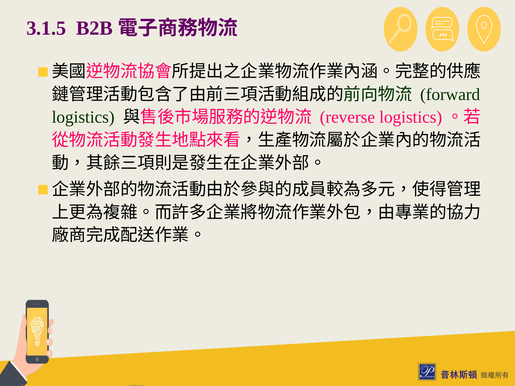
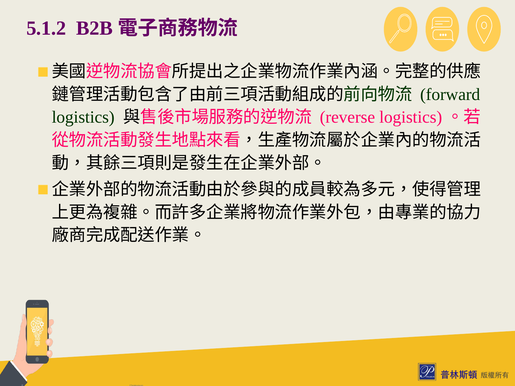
3.1.5: 3.1.5 -> 5.1.2
